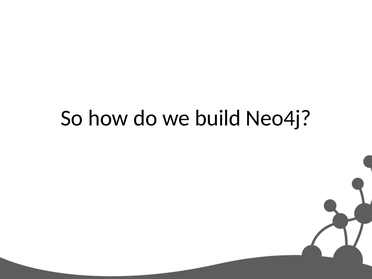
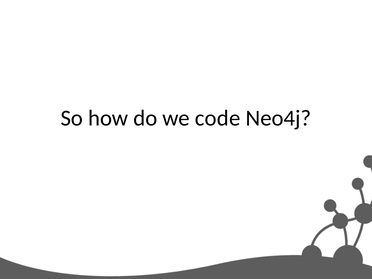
build: build -> code
